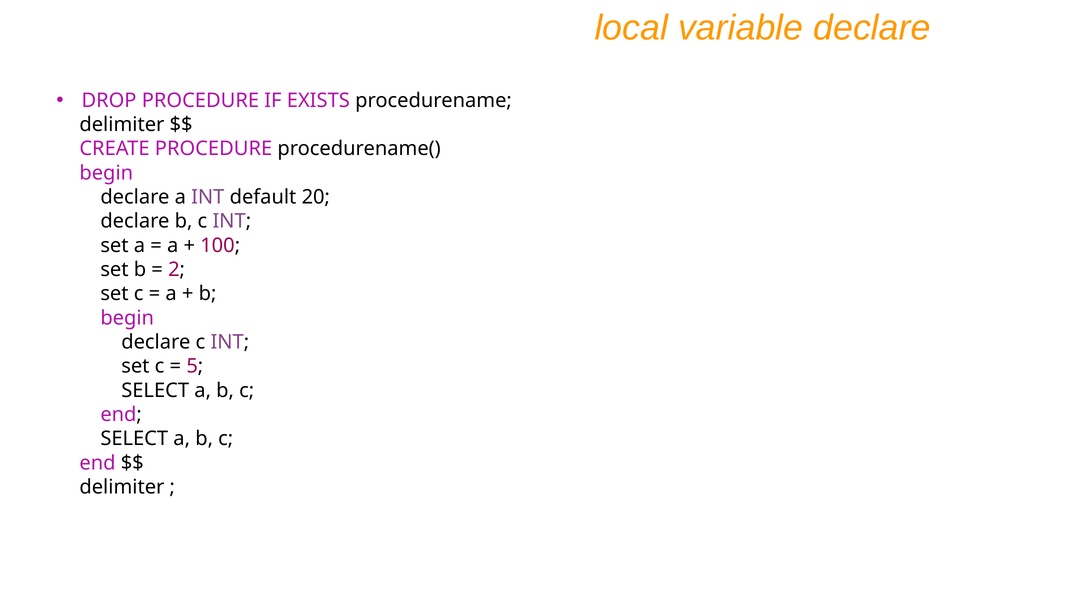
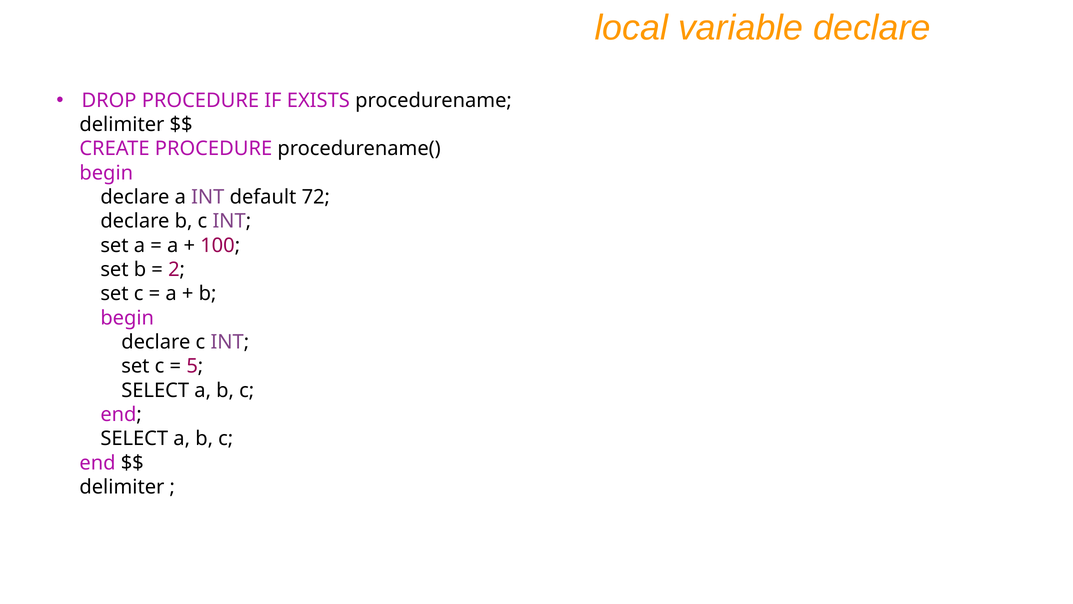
20: 20 -> 72
